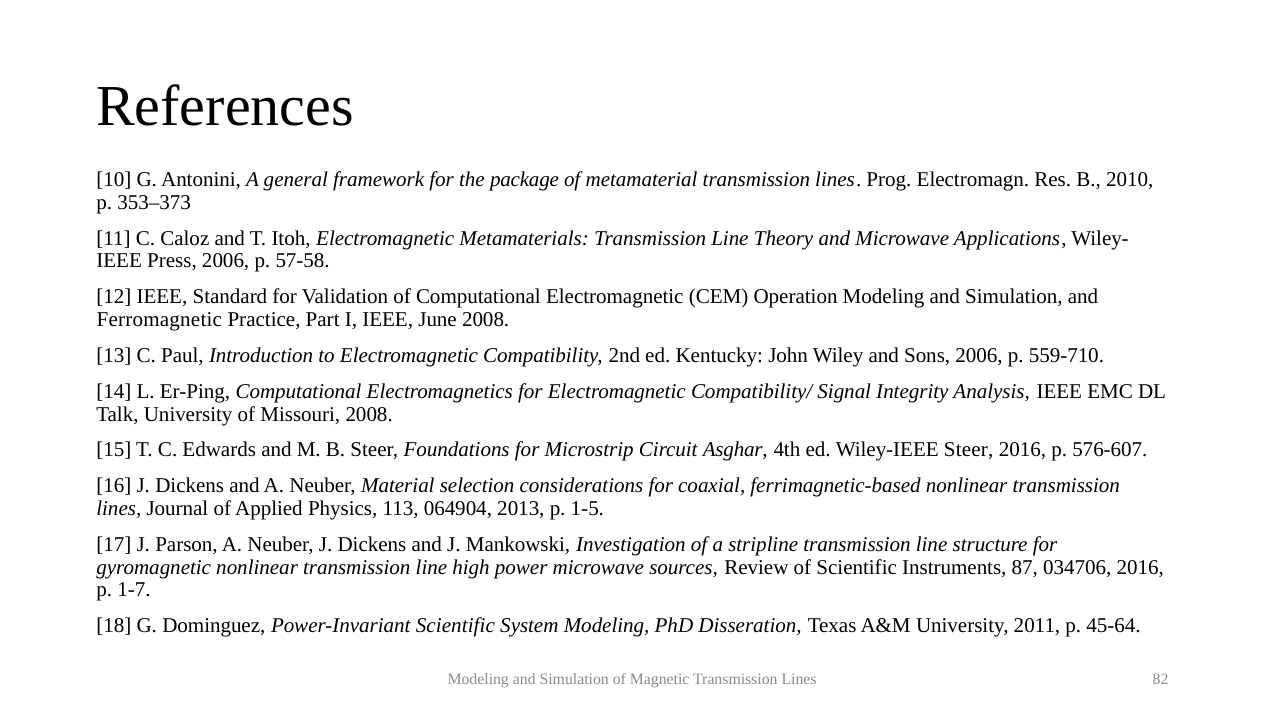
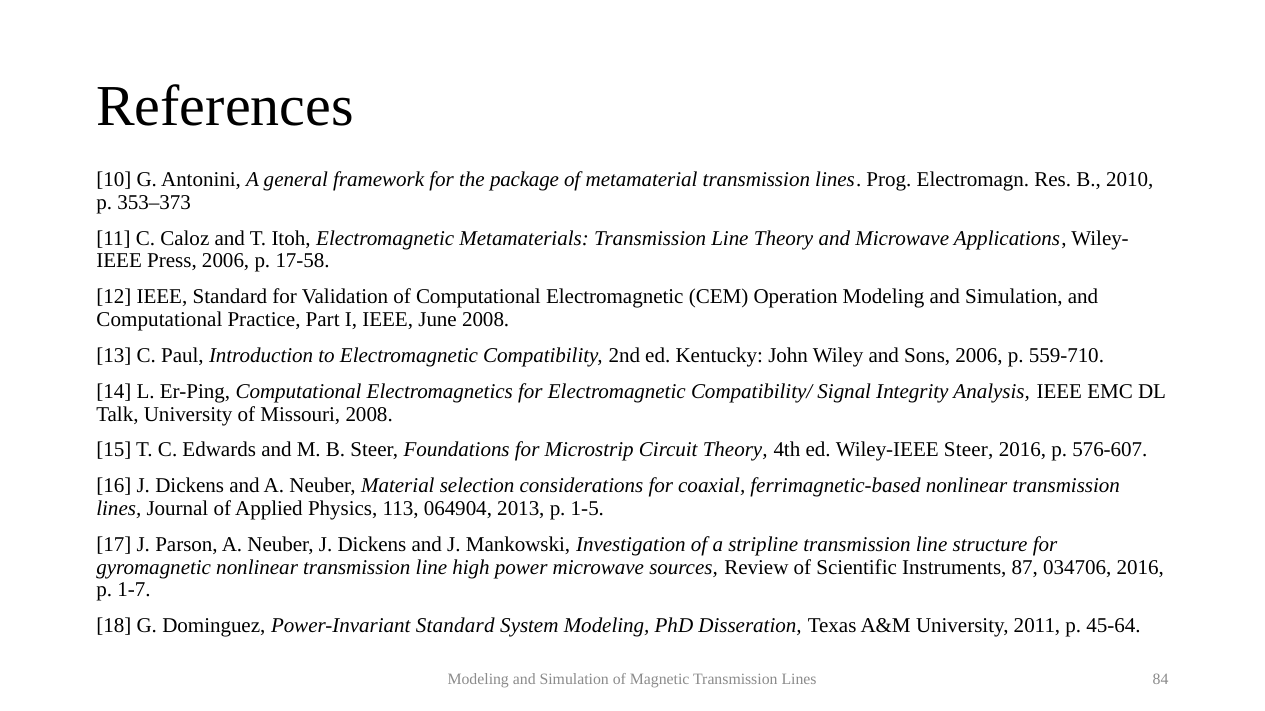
57-58: 57-58 -> 17-58
Ferromagnetic at (159, 320): Ferromagnetic -> Computational
Circuit Asghar: Asghar -> Theory
Power-Invariant Scientific: Scientific -> Standard
82: 82 -> 84
